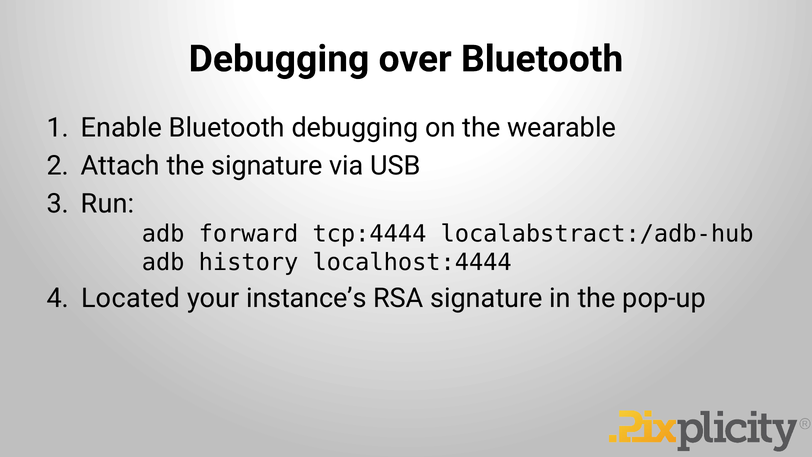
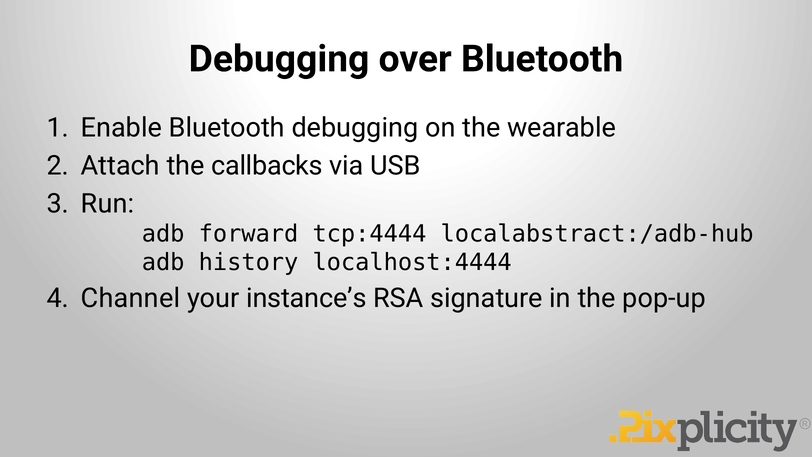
the signature: signature -> callbacks
Located: Located -> Channel
